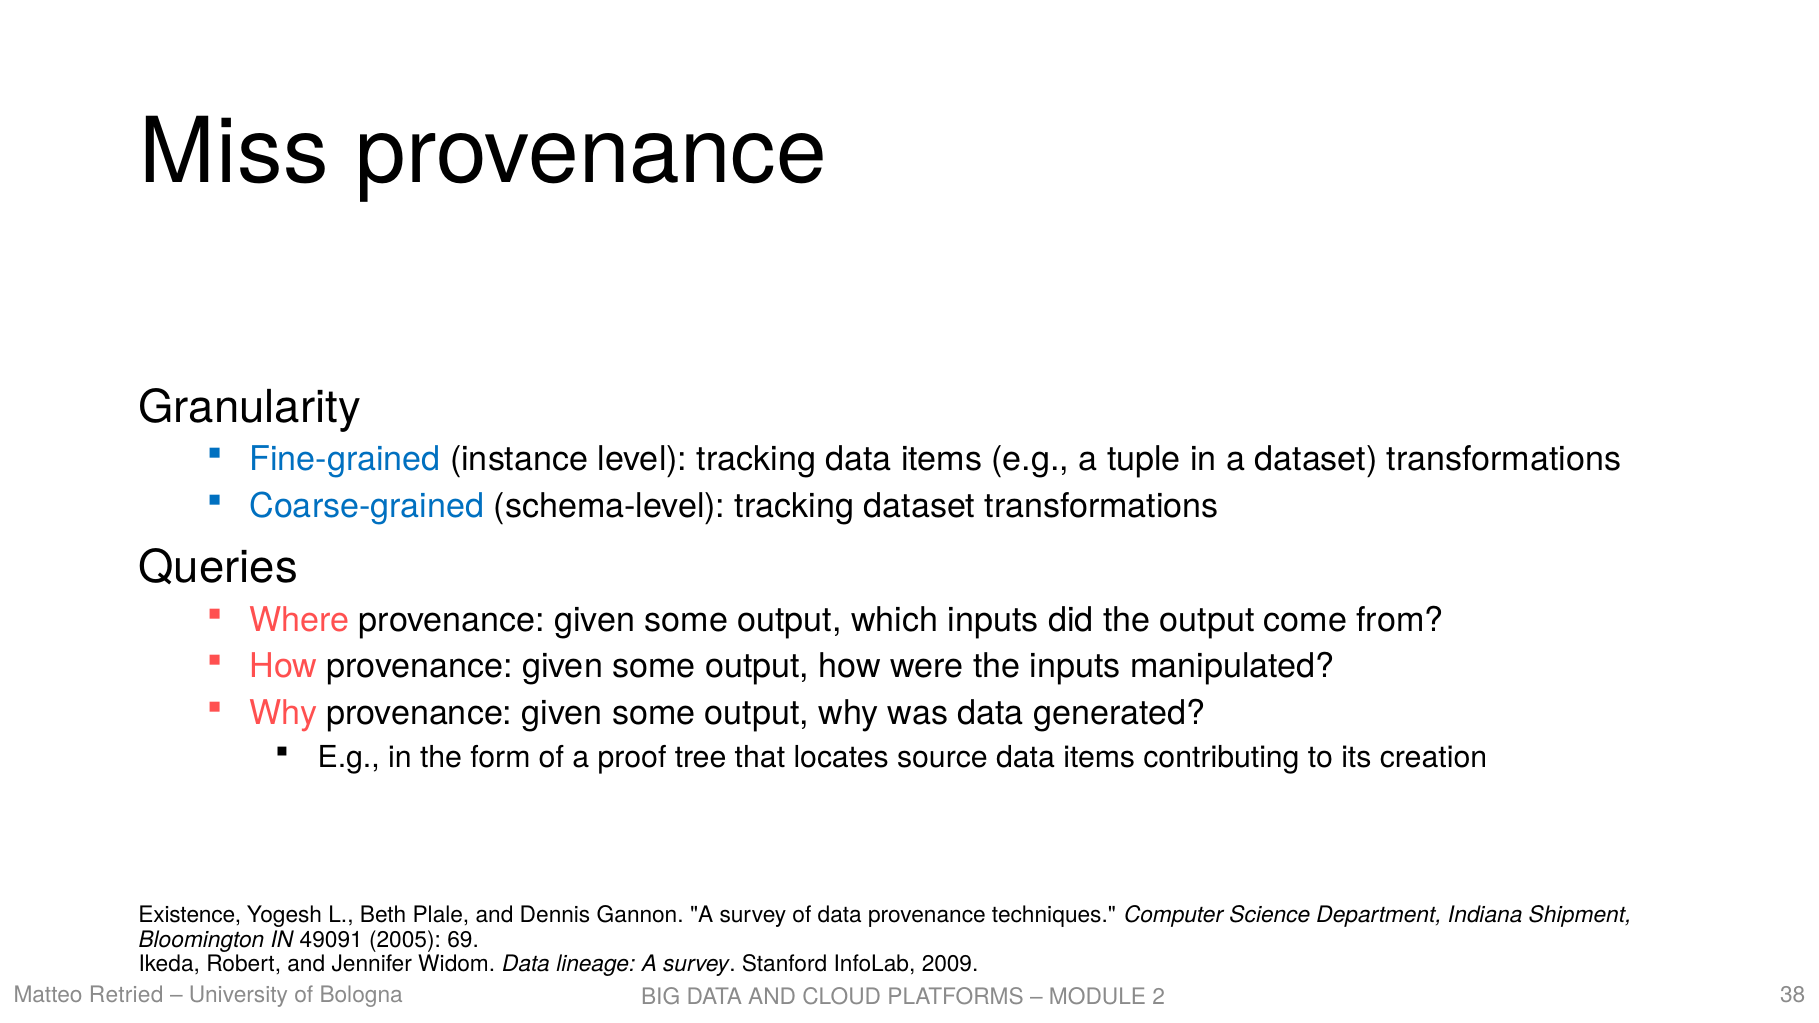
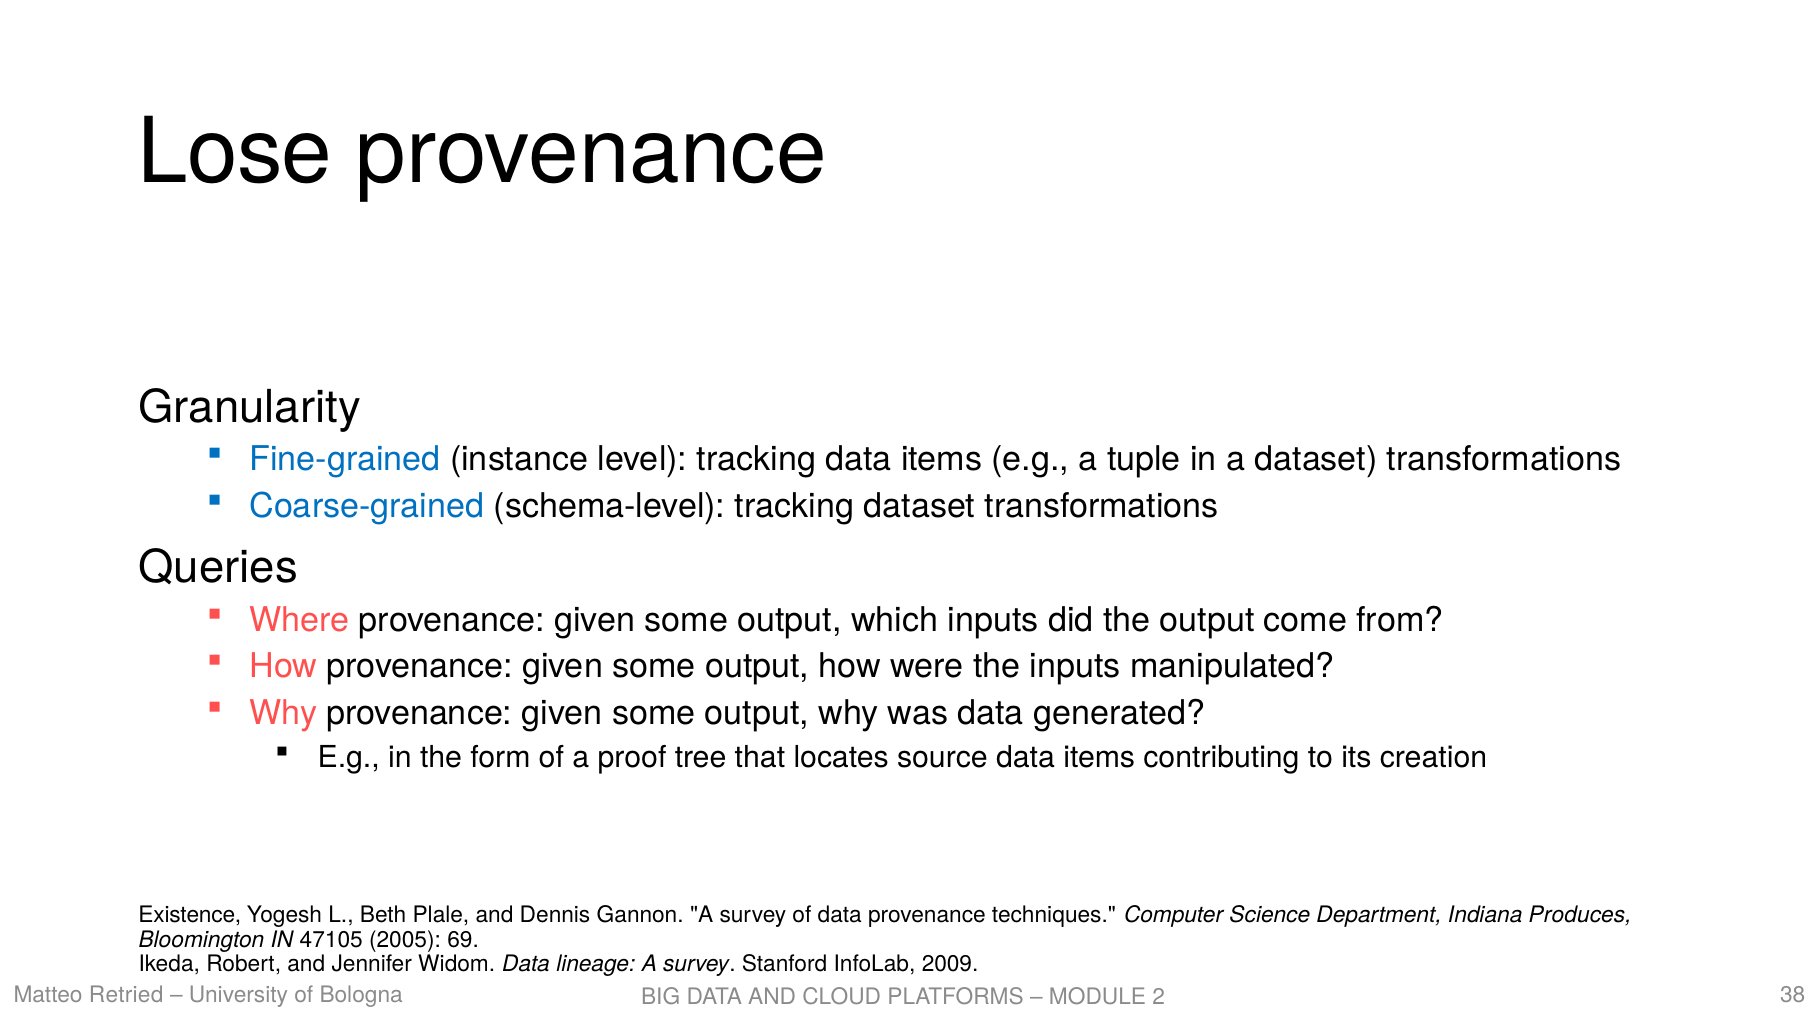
Miss: Miss -> Lose
Shipment: Shipment -> Produces
49091: 49091 -> 47105
